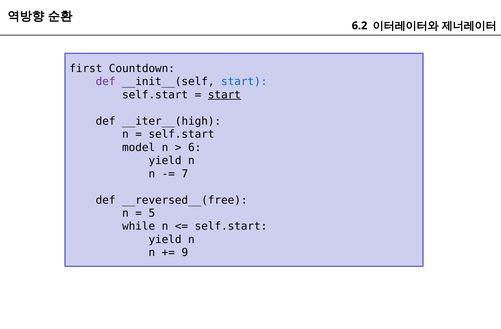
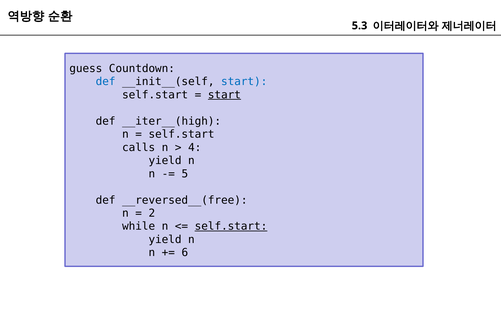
6.2: 6.2 -> 5.3
first: first -> guess
def at (106, 82) colour: purple -> blue
model: model -> calls
6: 6 -> 4
7: 7 -> 5
5: 5 -> 2
self.start at (231, 226) underline: none -> present
9: 9 -> 6
